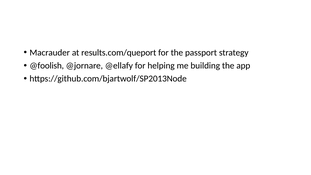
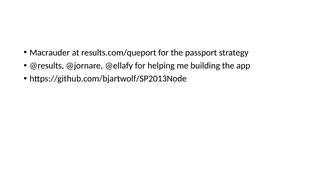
@foolish: @foolish -> @results
